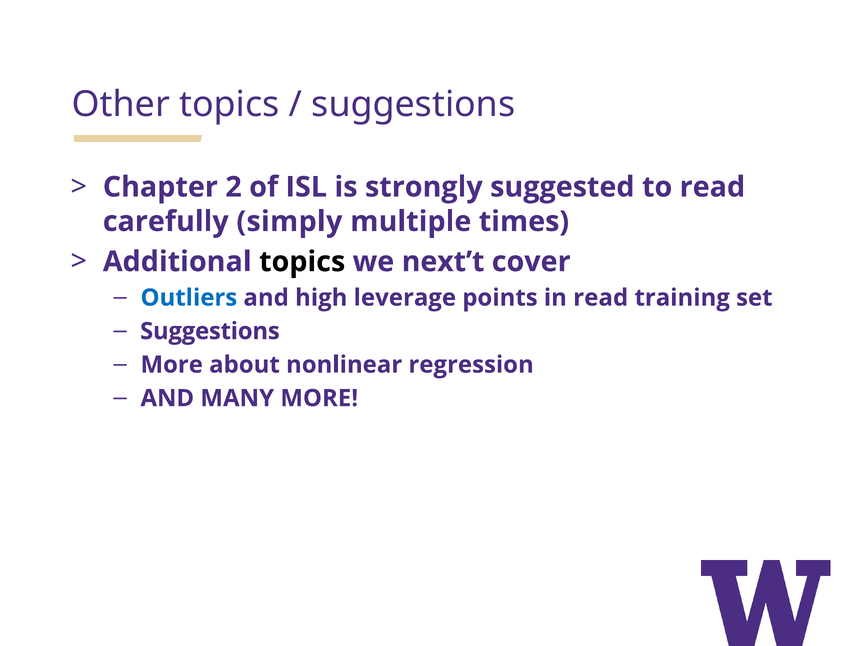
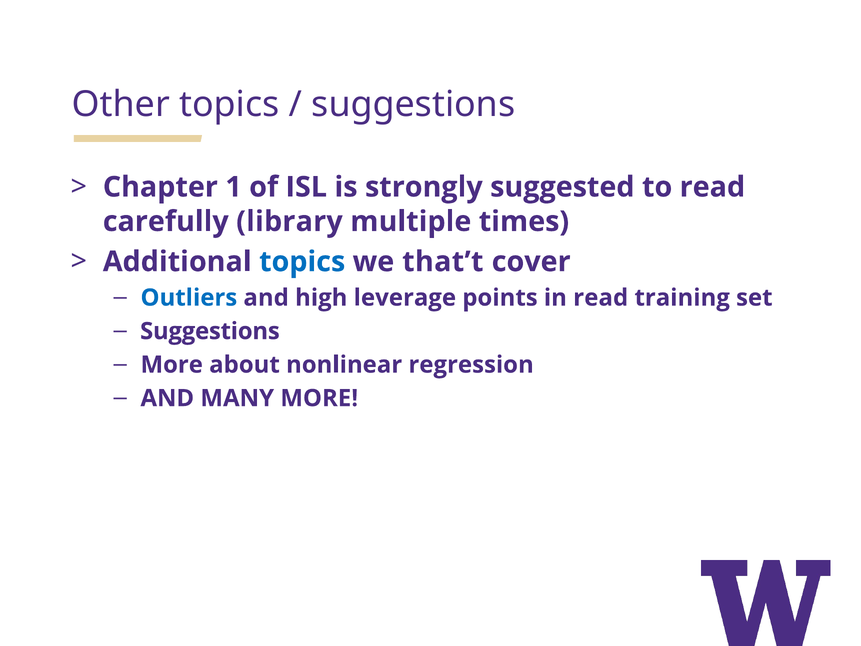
2: 2 -> 1
simply: simply -> library
topics at (302, 262) colour: black -> blue
next’t: next’t -> that’t
